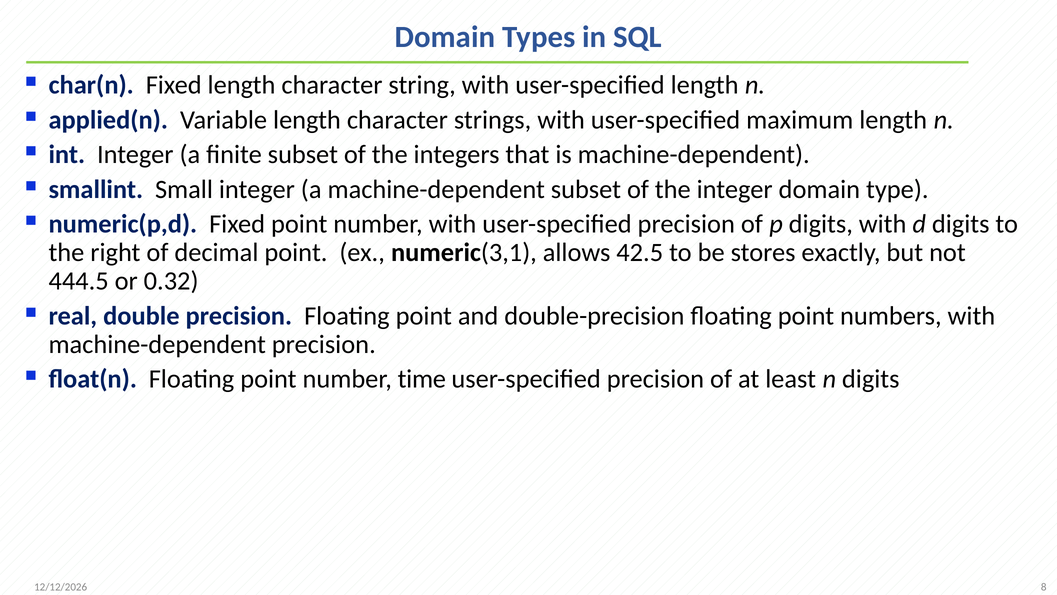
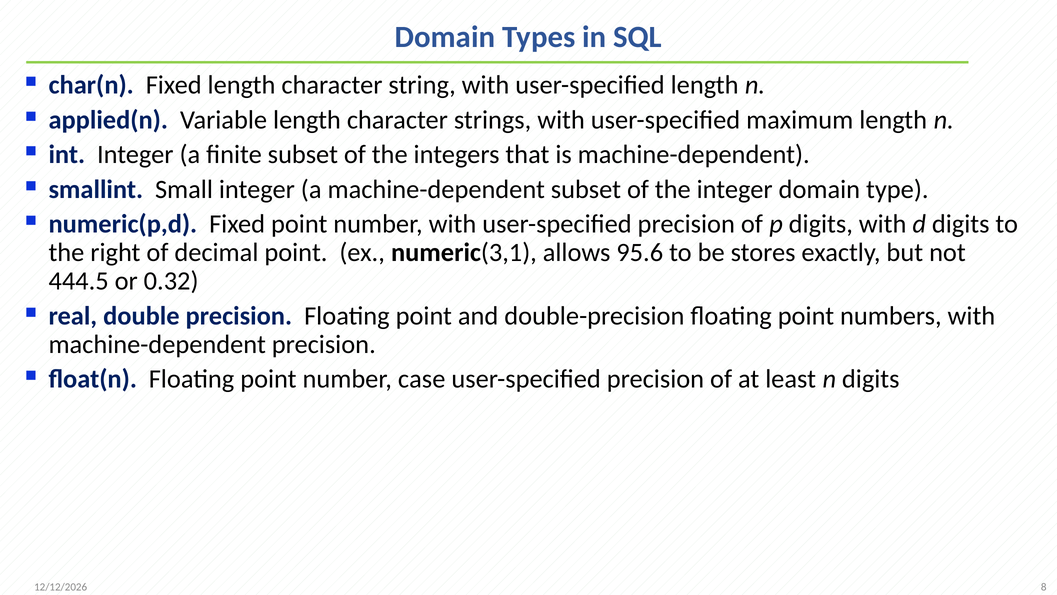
42.5: 42.5 -> 95.6
time: time -> case
